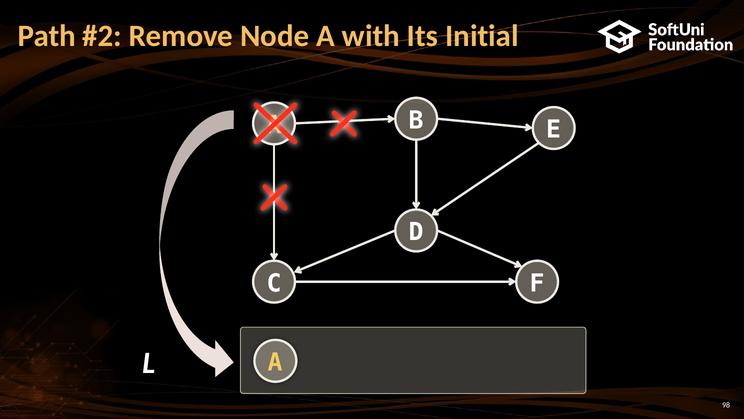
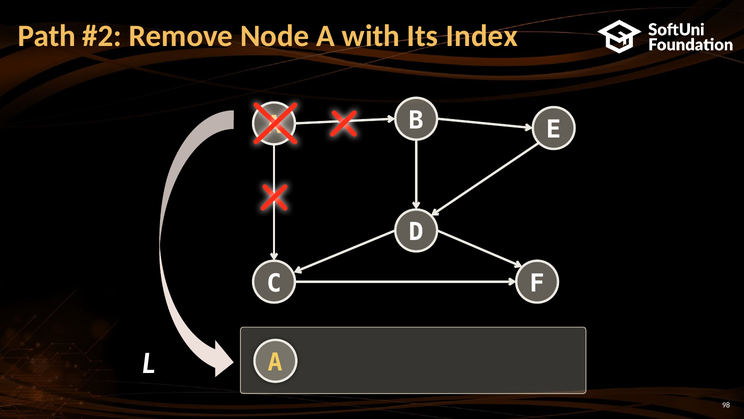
Initial: Initial -> Index
